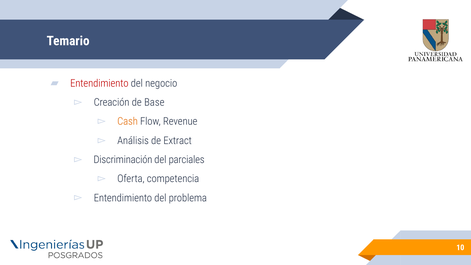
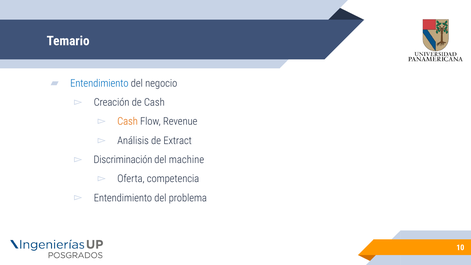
Entendimiento at (99, 83) colour: red -> blue
de Base: Base -> Cash
parciales: parciales -> machine
